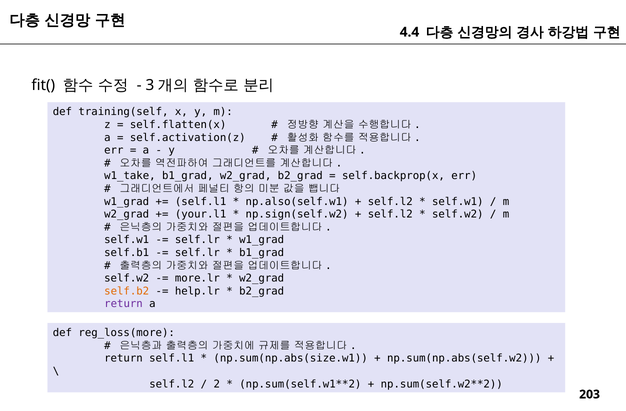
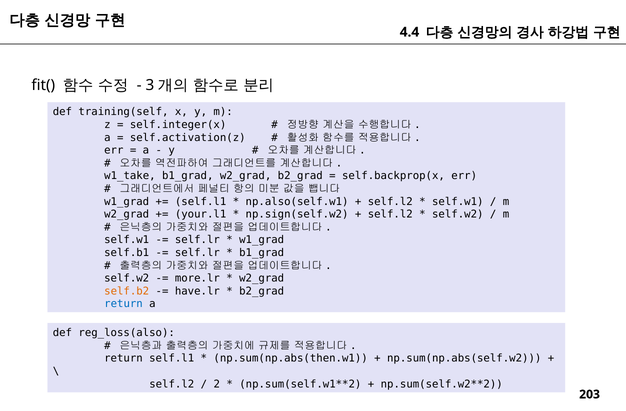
self.flatten(x: self.flatten(x -> self.integer(x
help.lr: help.lr -> have.lr
return at (123, 304) colour: purple -> blue
reg_loss(more: reg_loss(more -> reg_loss(also
np.sum(np.abs(size.w1: np.sum(np.abs(size.w1 -> np.sum(np.abs(then.w1
